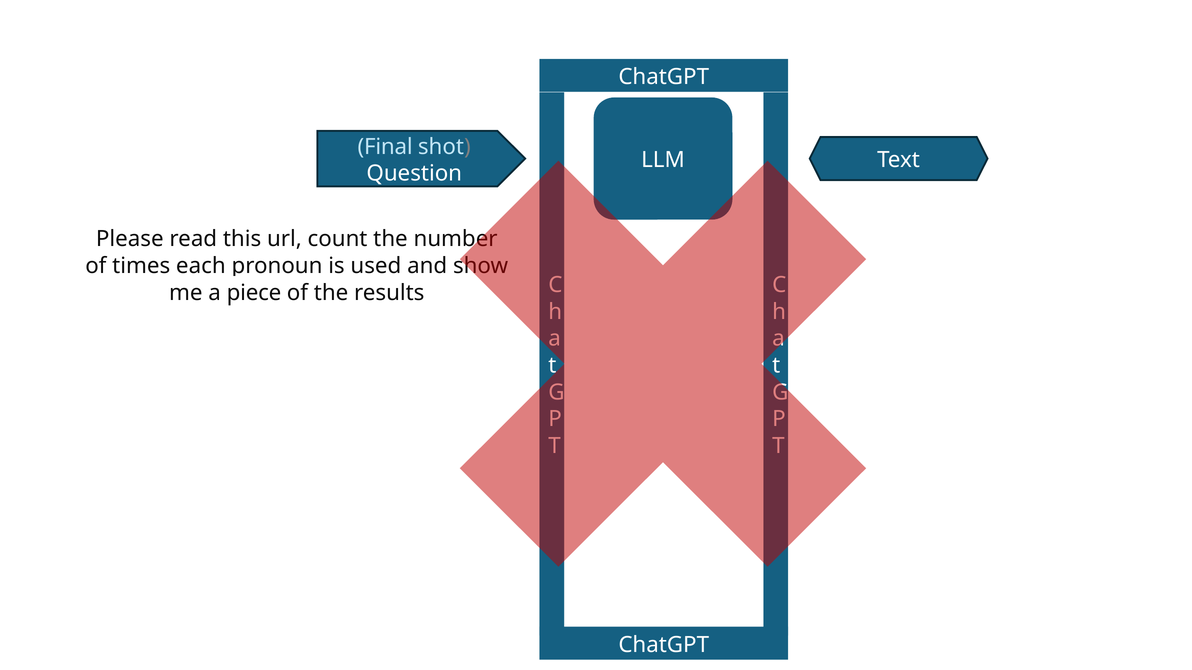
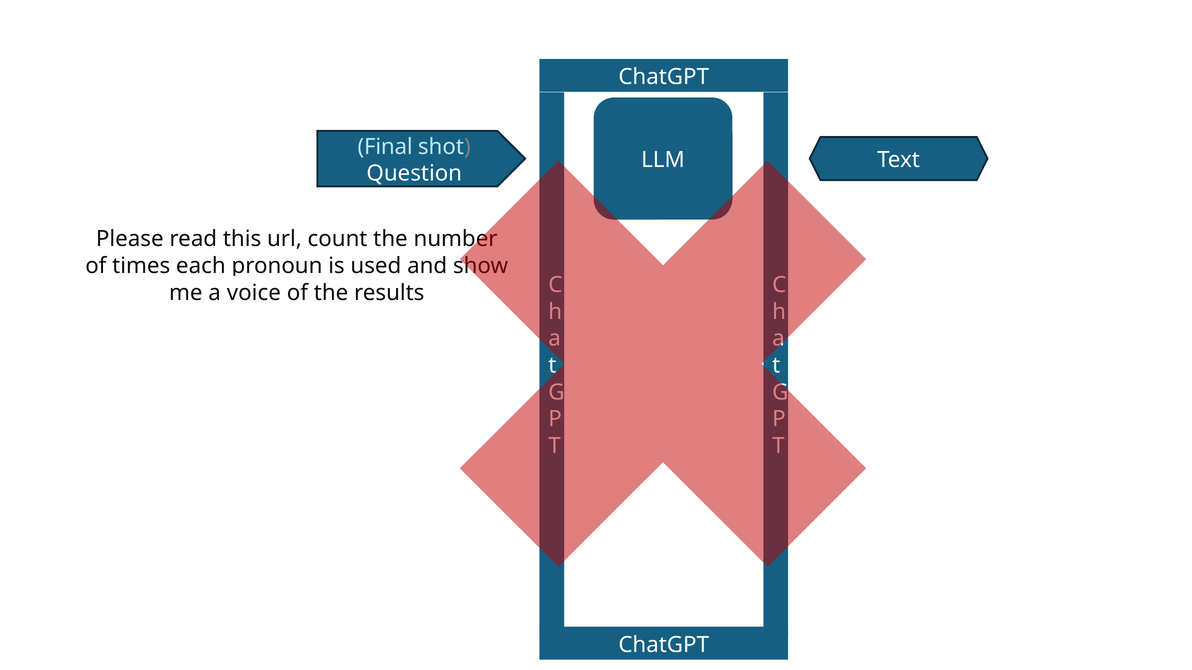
piece: piece -> voice
